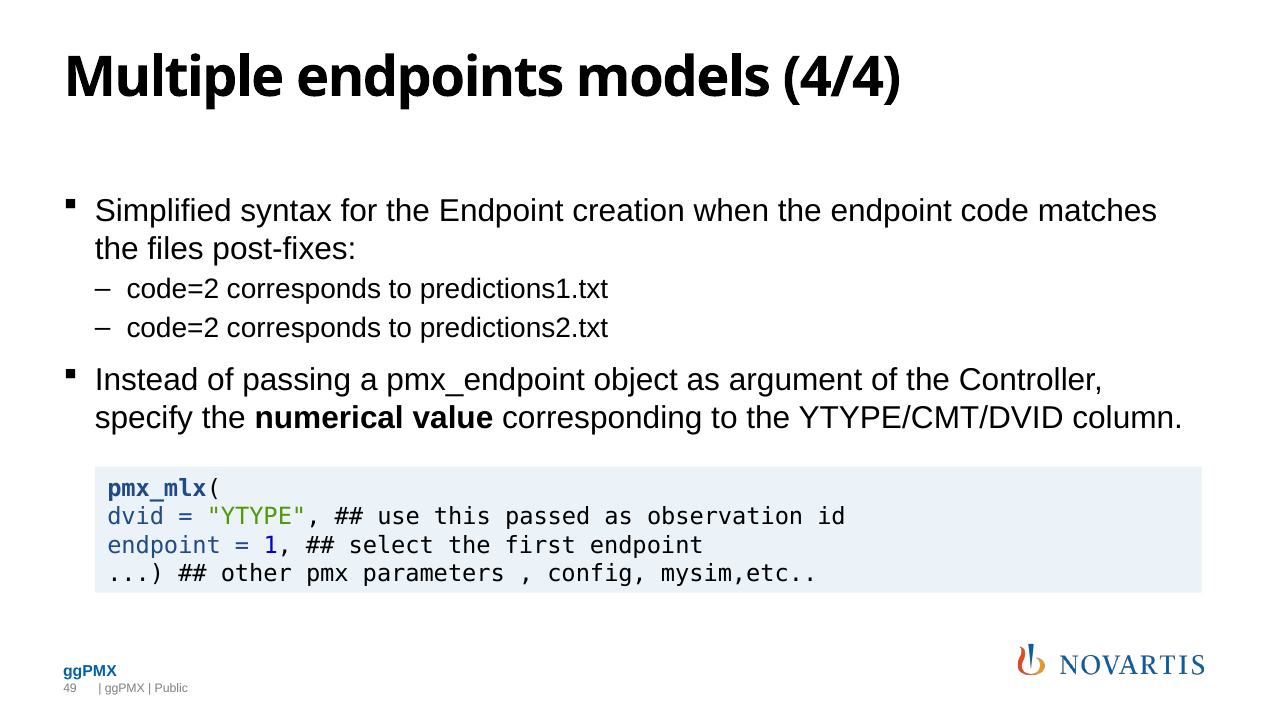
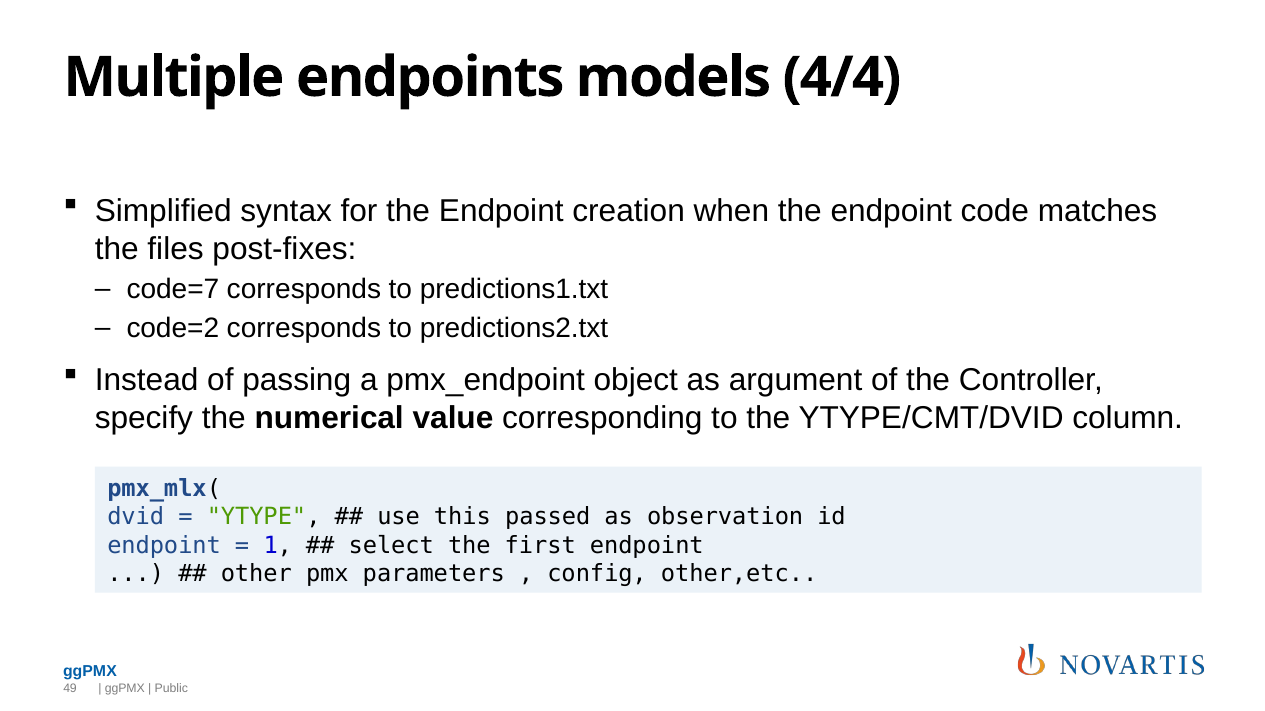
code=2 at (173, 290): code=2 -> code=7
mysim,etc: mysim,etc -> other,etc
